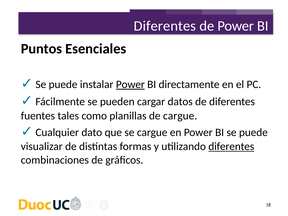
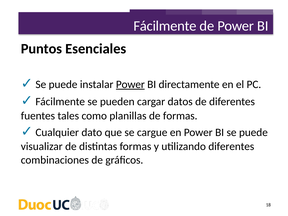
Diferentes at (165, 26): Diferentes -> Fácilmente
de cargue: cargue -> formas
diferentes at (231, 146) underline: present -> none
